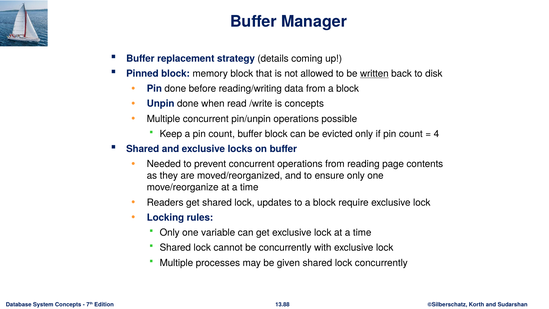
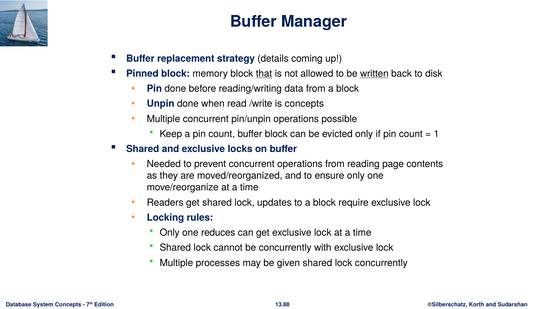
that underline: none -> present
4: 4 -> 1
variable: variable -> reduces
